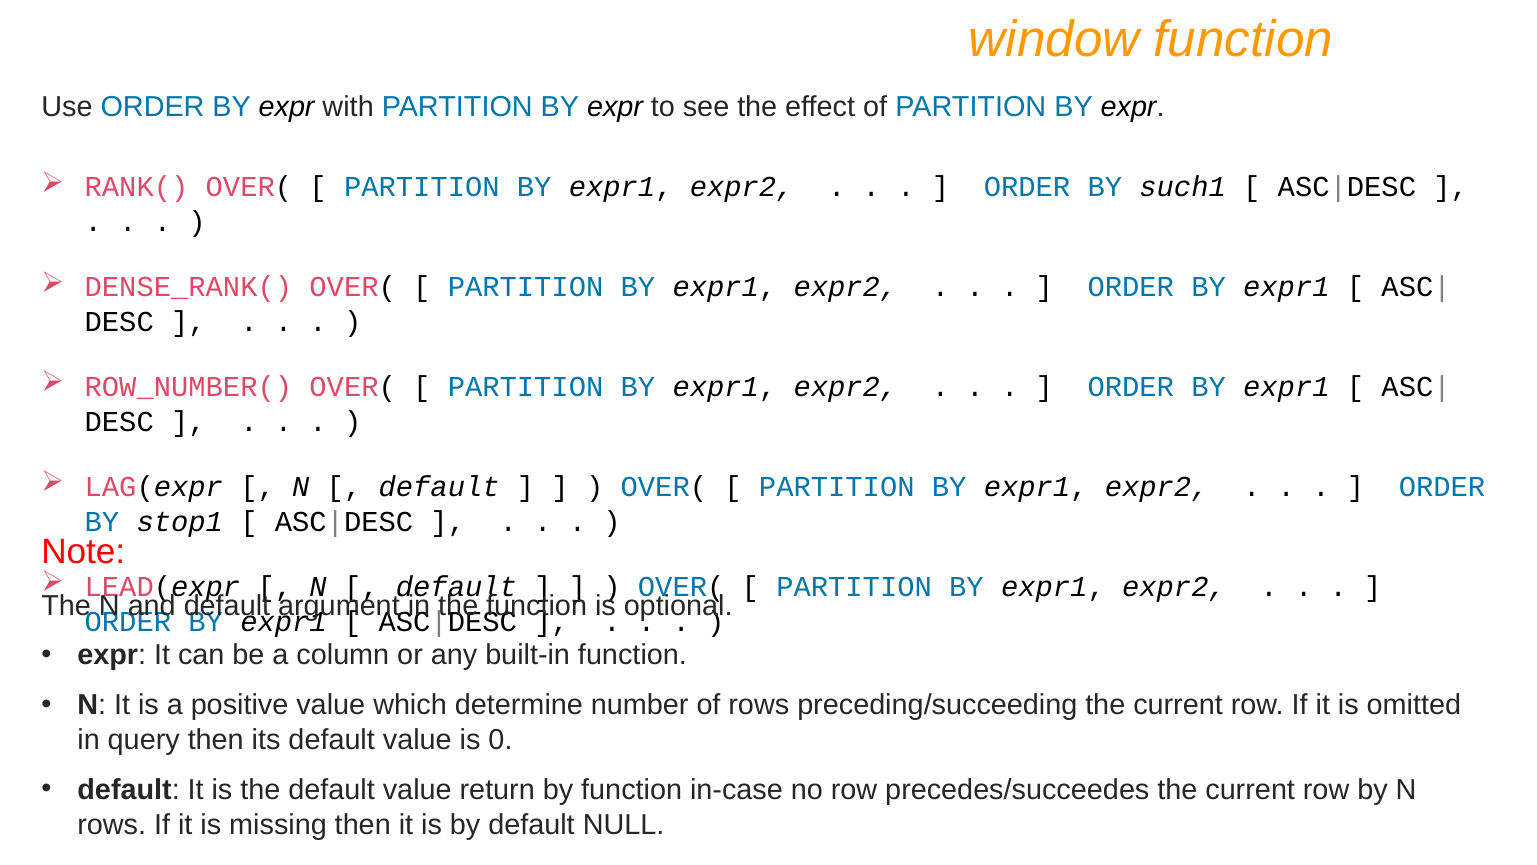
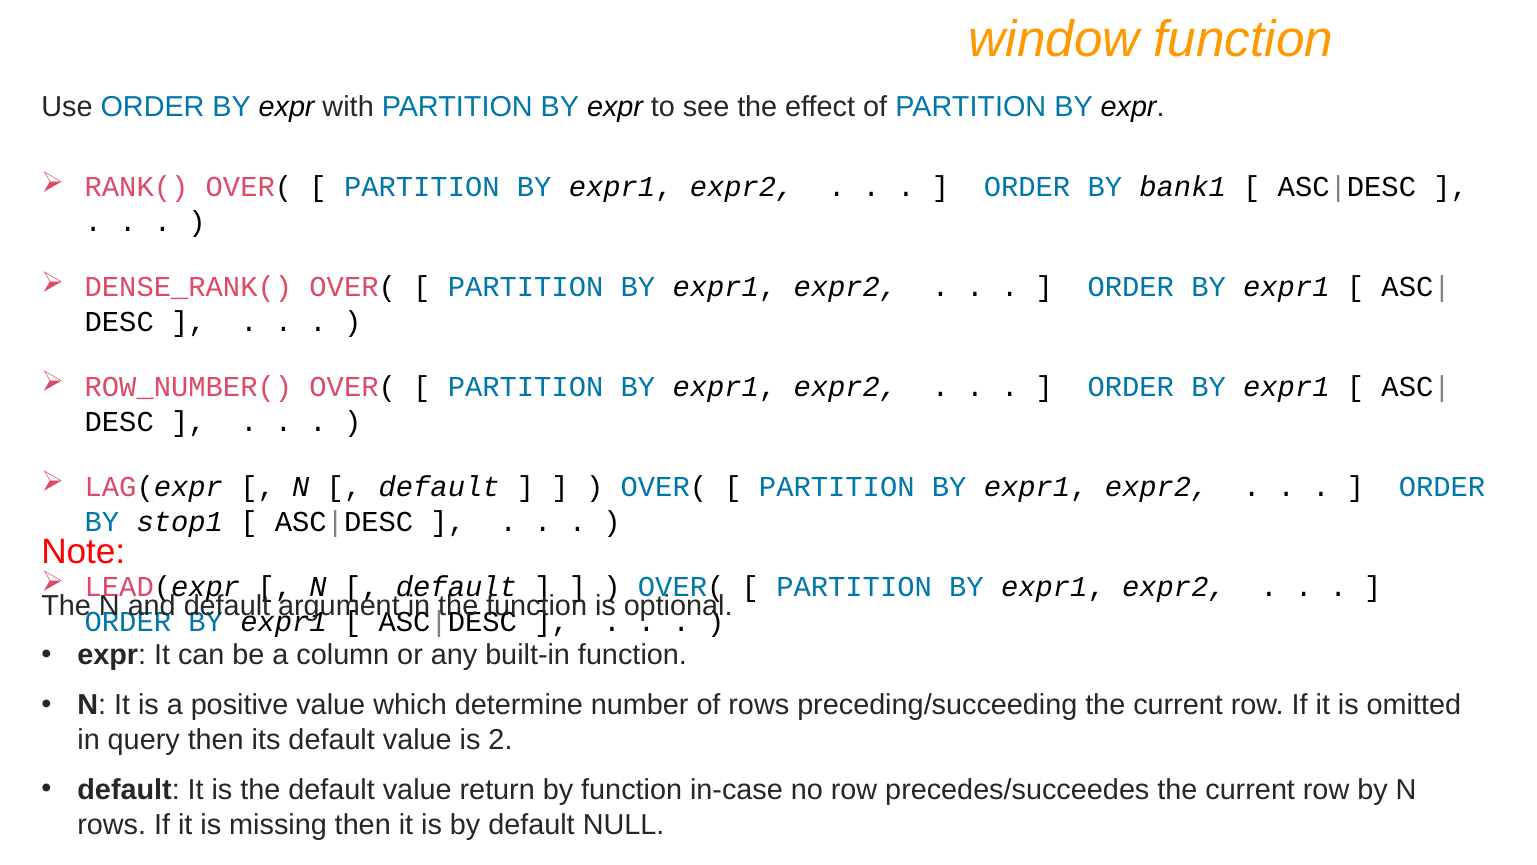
such1: such1 -> bank1
0: 0 -> 2
